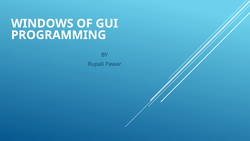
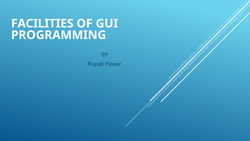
WINDOWS: WINDOWS -> FACILITIES
